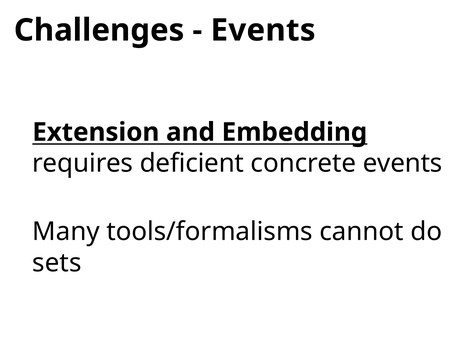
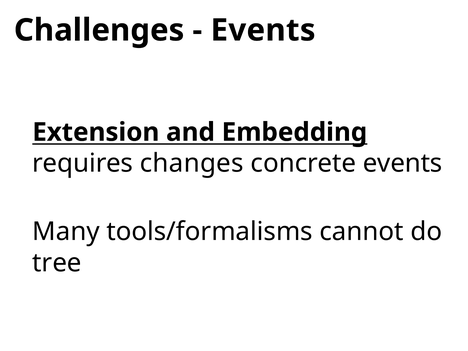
deficient: deficient -> changes
sets: sets -> tree
